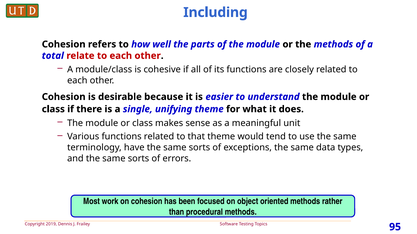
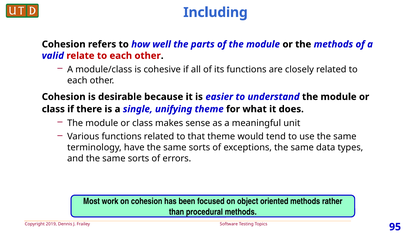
total: total -> valid
